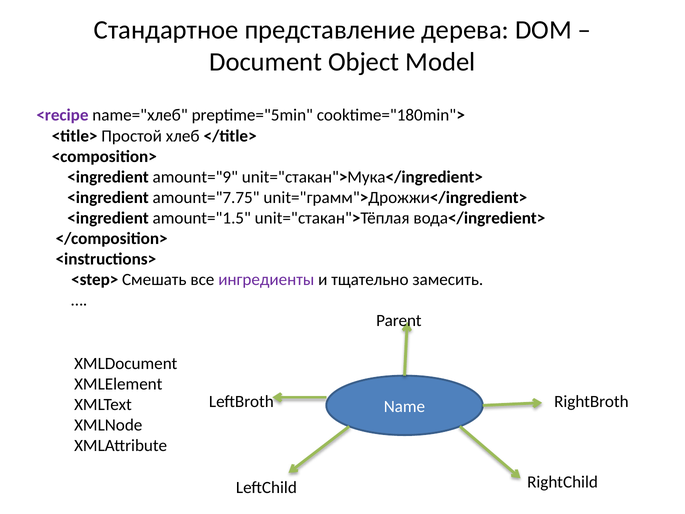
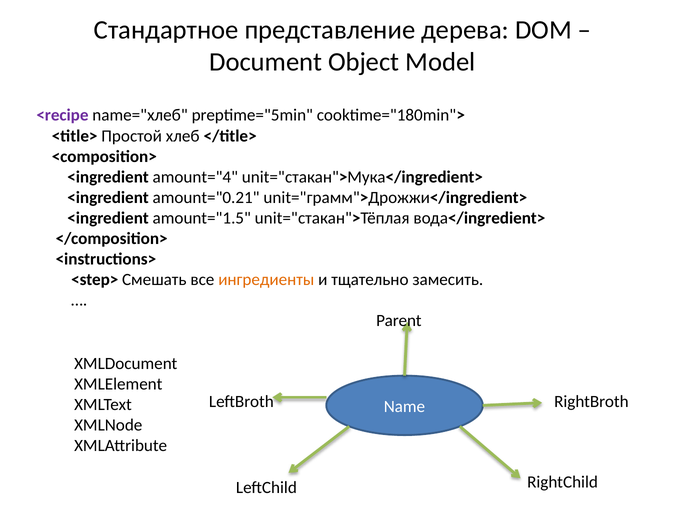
amount="9: amount="9 -> amount="4
amount="7.75: amount="7.75 -> amount="0.21
ингредиенты colour: purple -> orange
